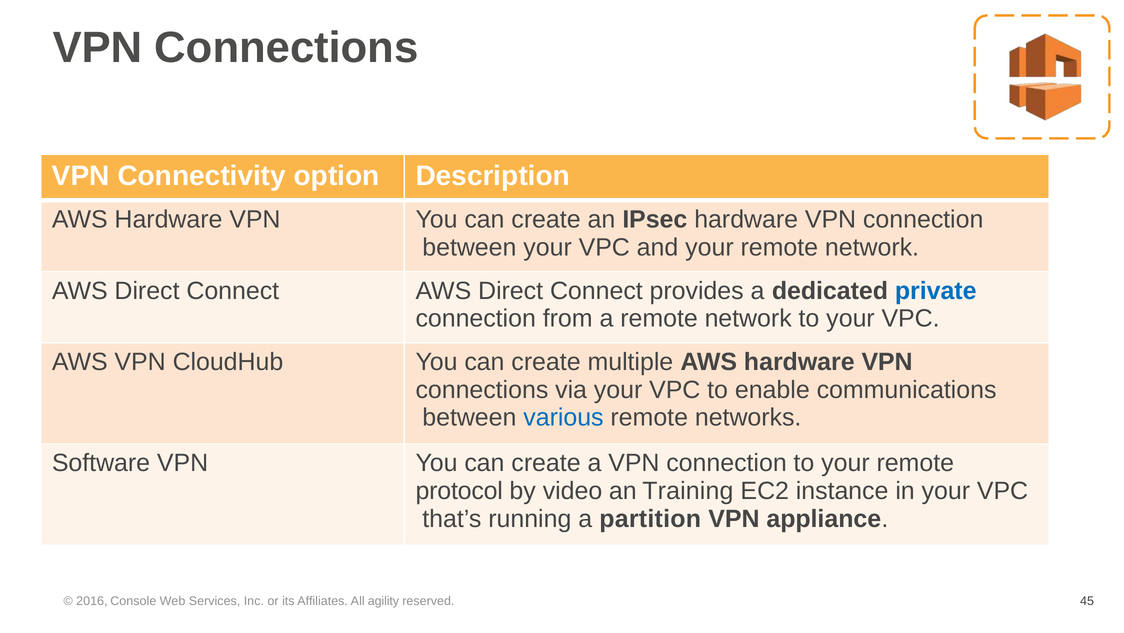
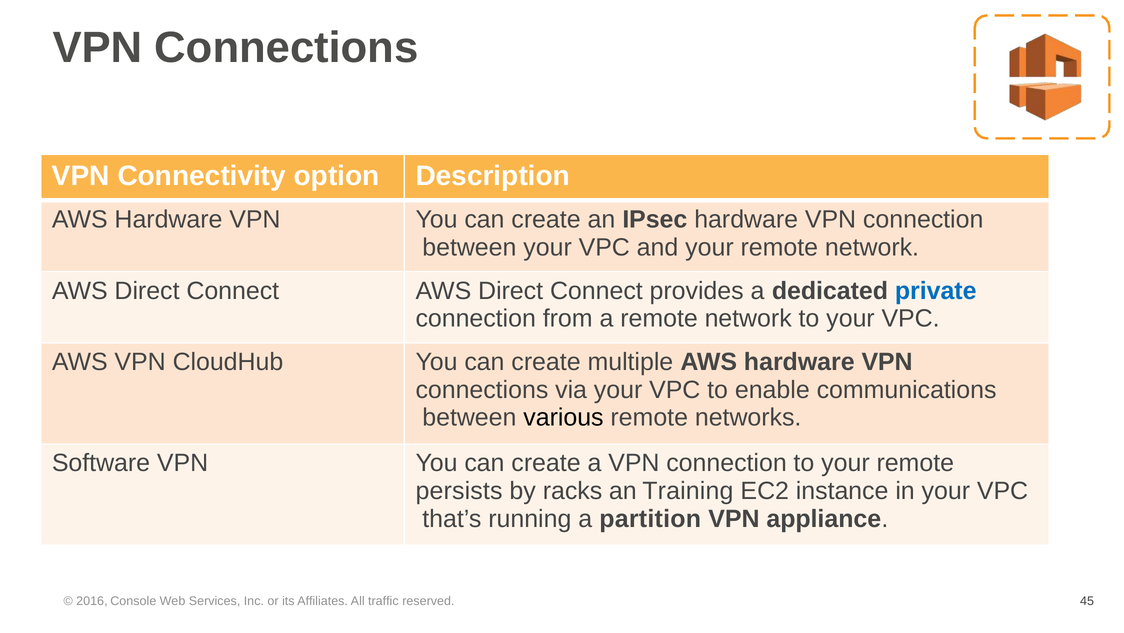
various colour: blue -> black
protocol: protocol -> persists
video: video -> racks
agility: agility -> traffic
